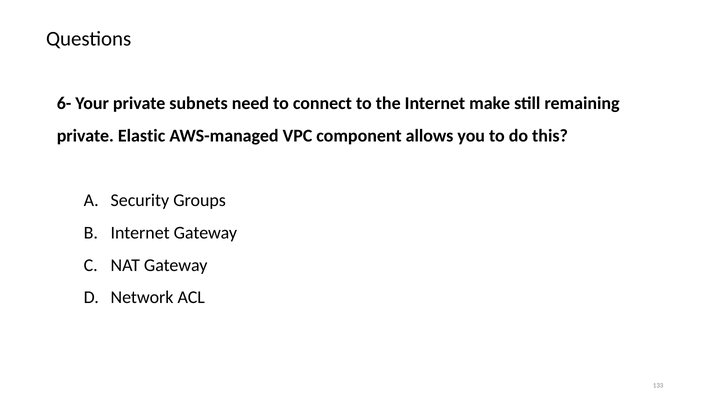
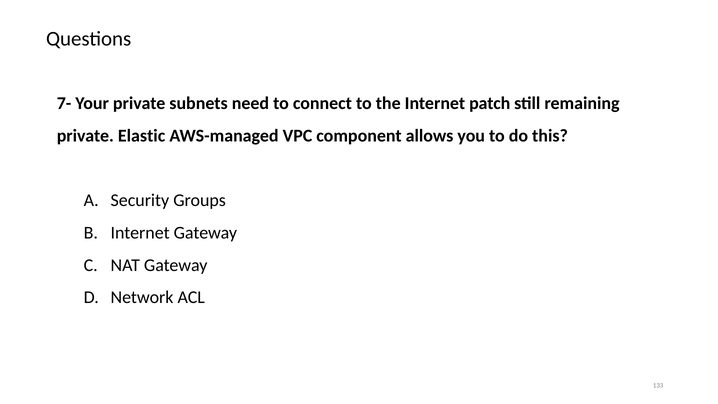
6-: 6- -> 7-
make: make -> patch
